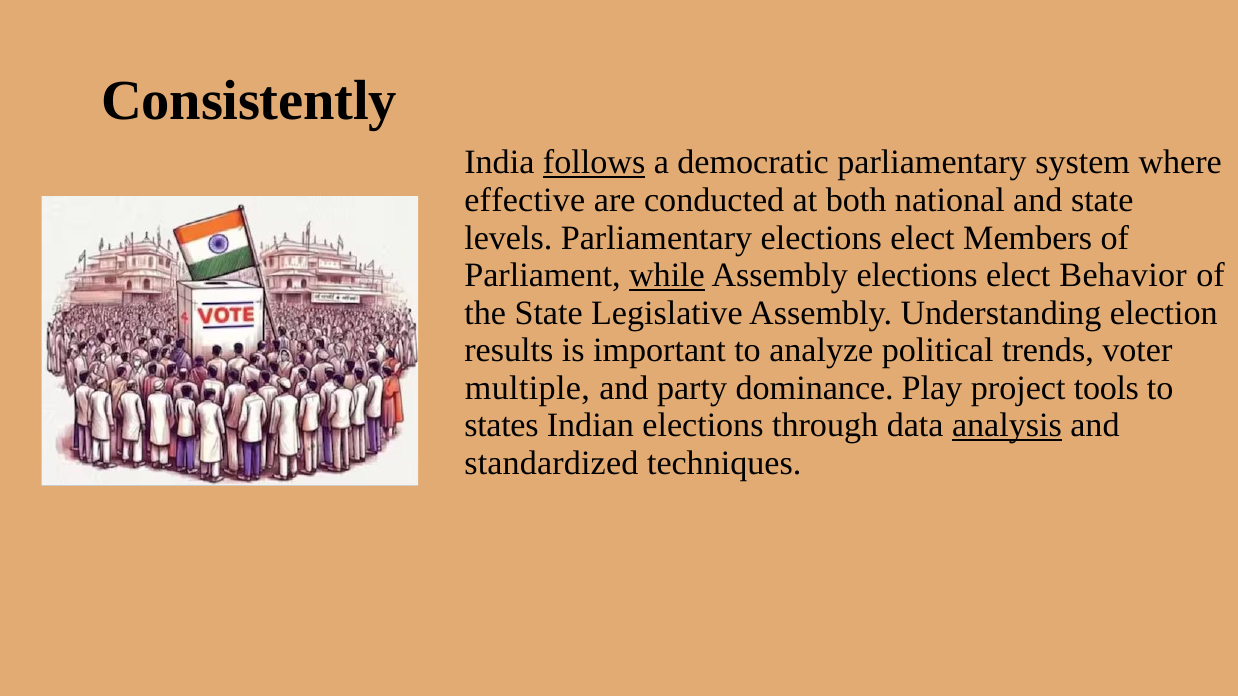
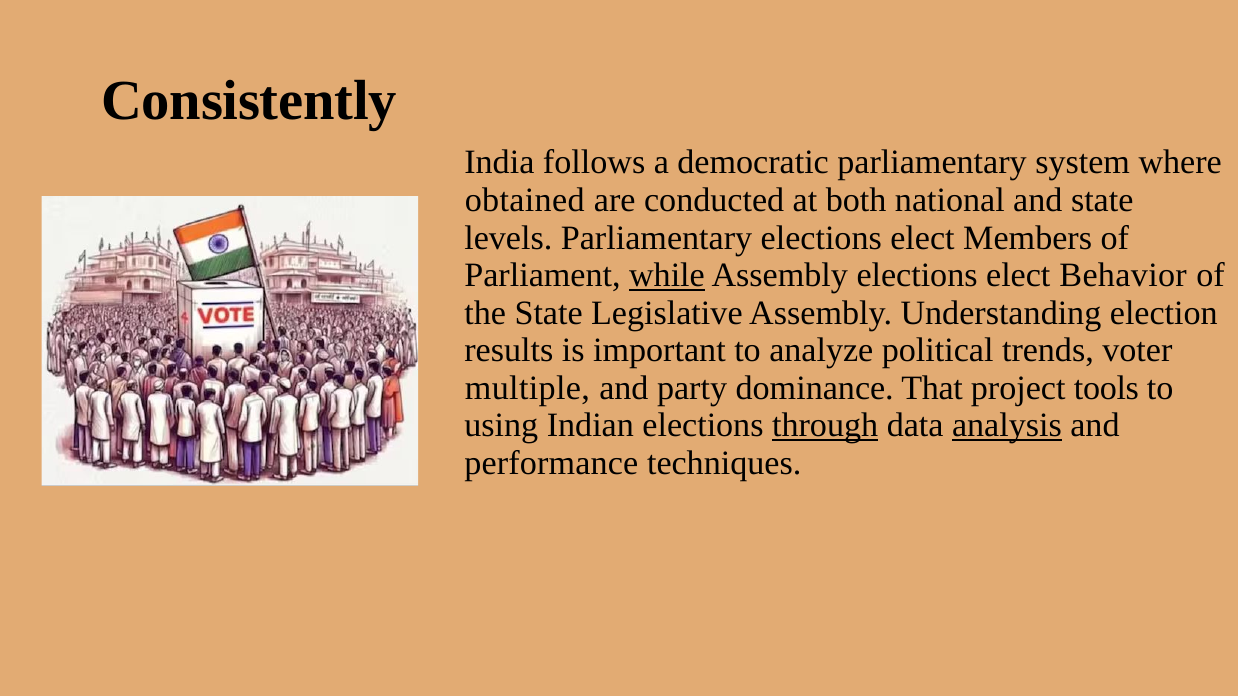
follows underline: present -> none
effective: effective -> obtained
Play: Play -> That
states: states -> using
through underline: none -> present
standardized: standardized -> performance
